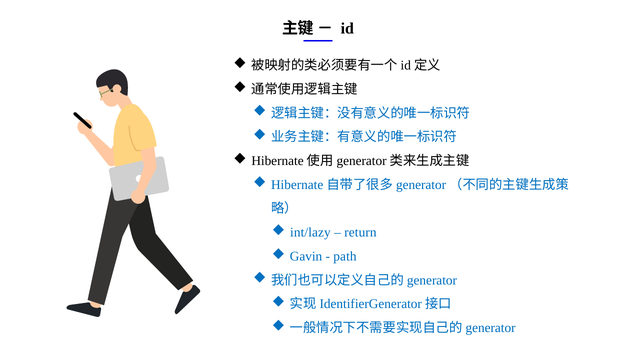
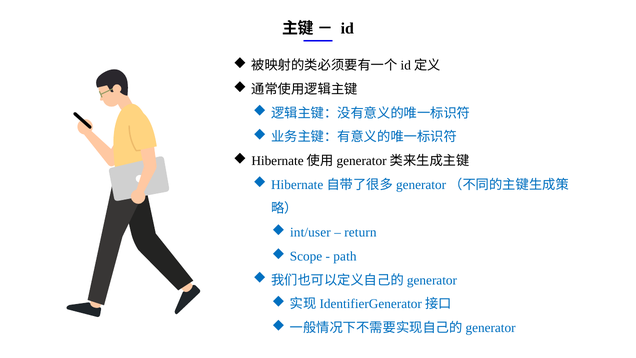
int/lazy: int/lazy -> int/user
Gavin: Gavin -> Scope
